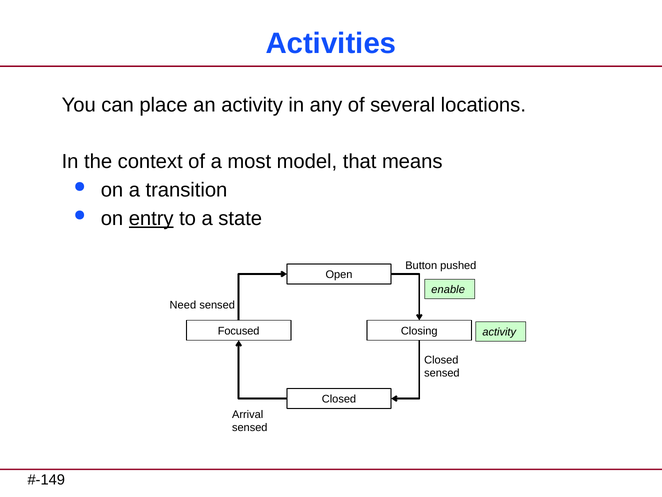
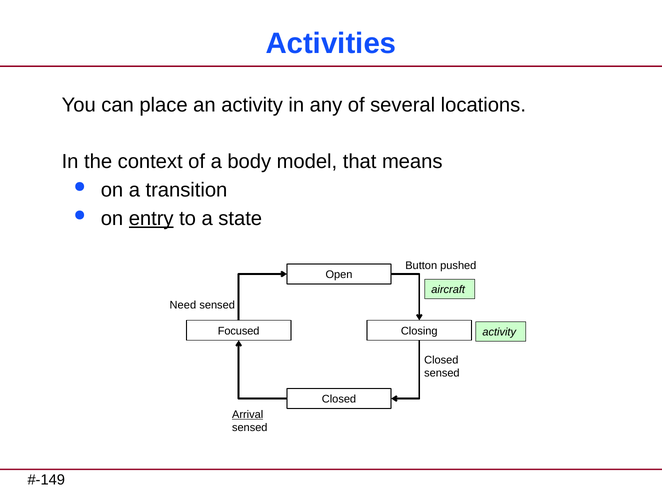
most: most -> body
enable: enable -> aircraft
Arrival underline: none -> present
